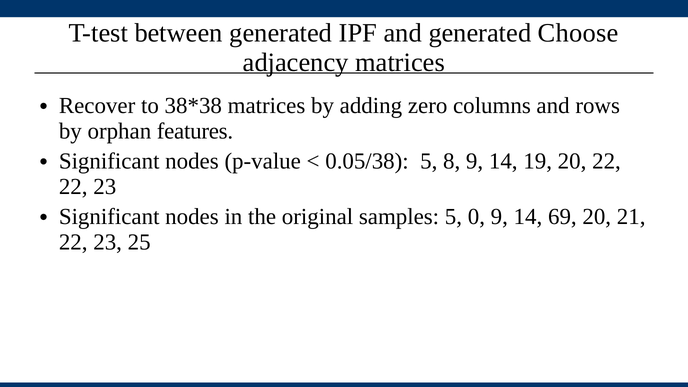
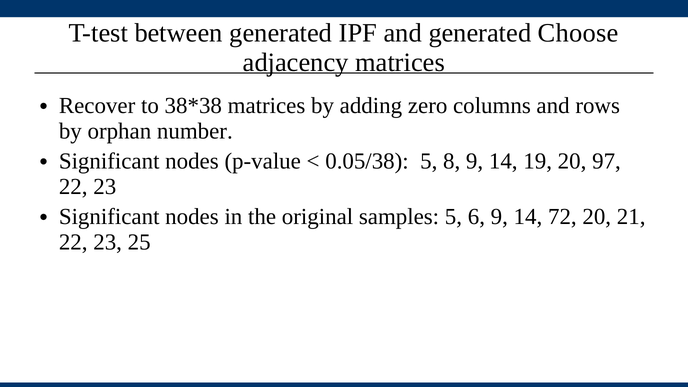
features: features -> number
20 22: 22 -> 97
0: 0 -> 6
69: 69 -> 72
